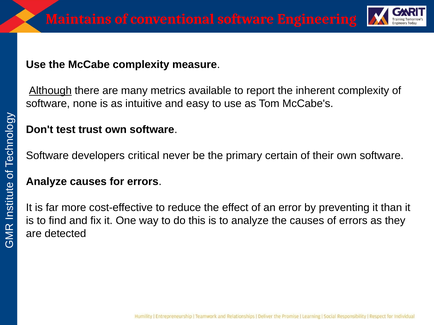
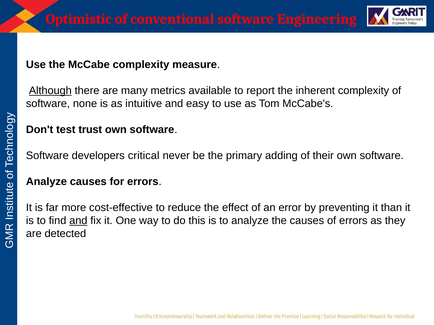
Maintains: Maintains -> Optimistic
certain: certain -> adding
and at (78, 221) underline: none -> present
